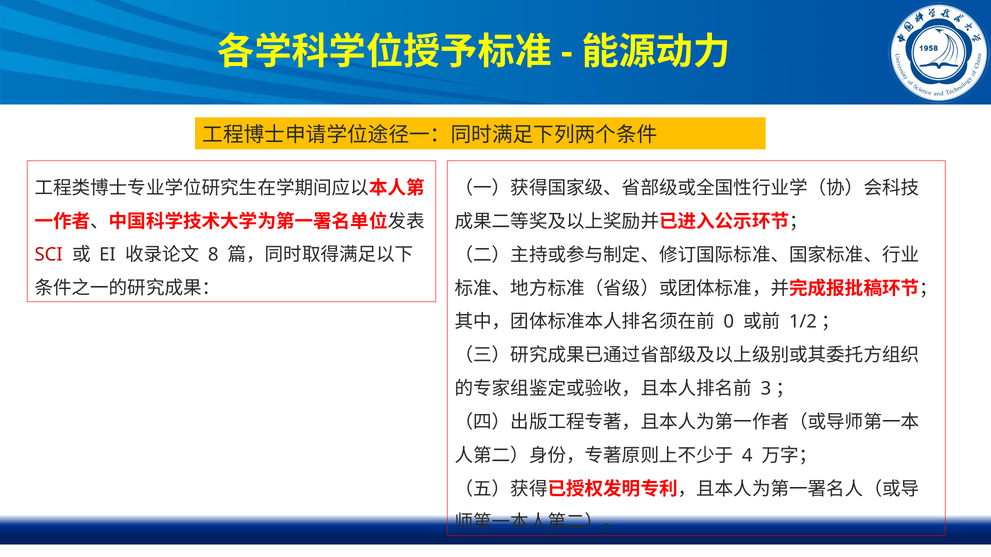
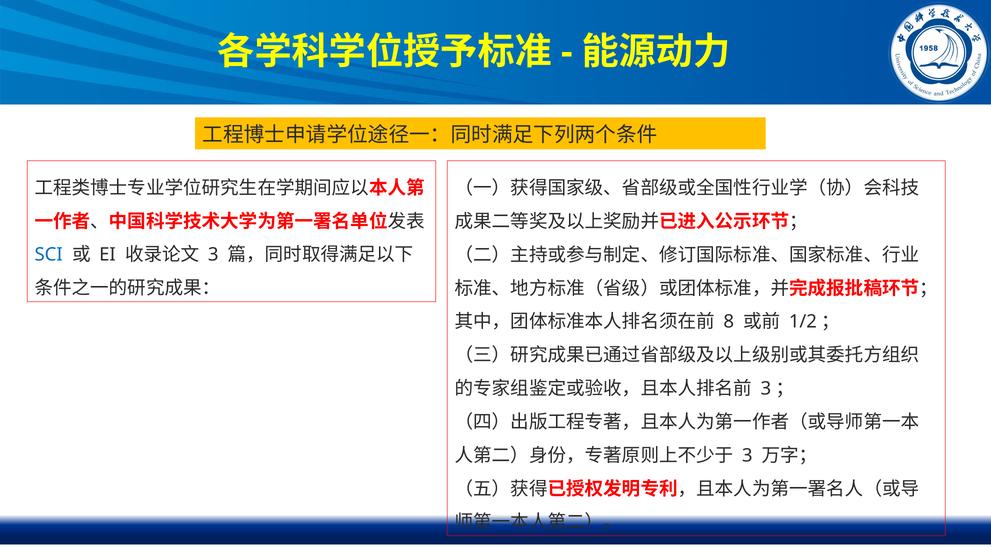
SCI colour: red -> blue
8 at (213, 255): 8 -> 3
0: 0 -> 8
4 at (747, 456): 4 -> 3
